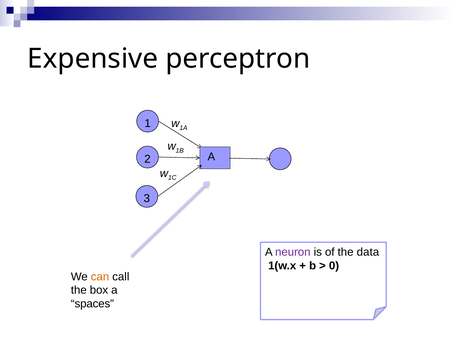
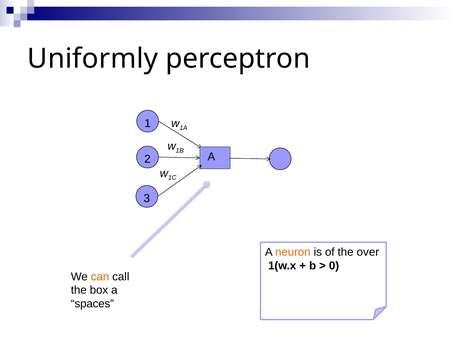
Expensive: Expensive -> Uniformly
neuron colour: purple -> orange
data: data -> over
